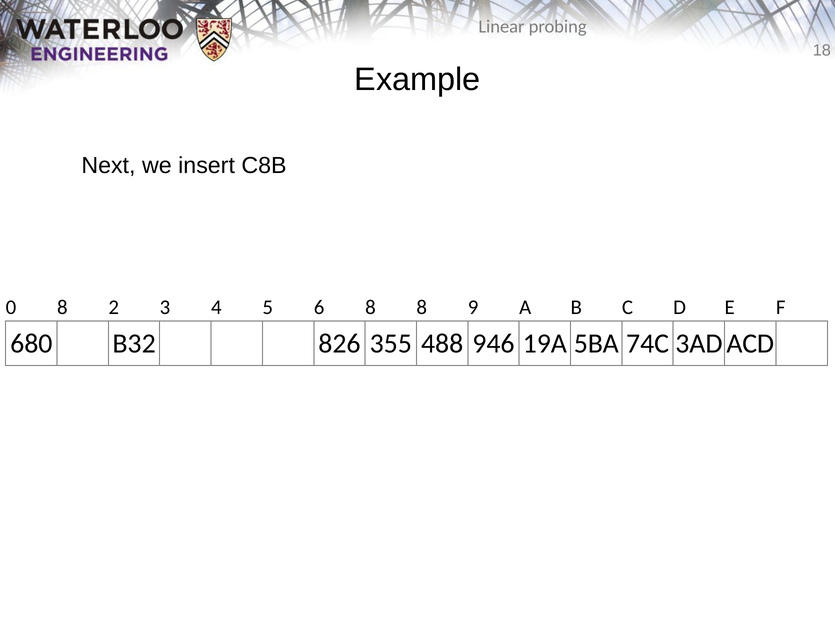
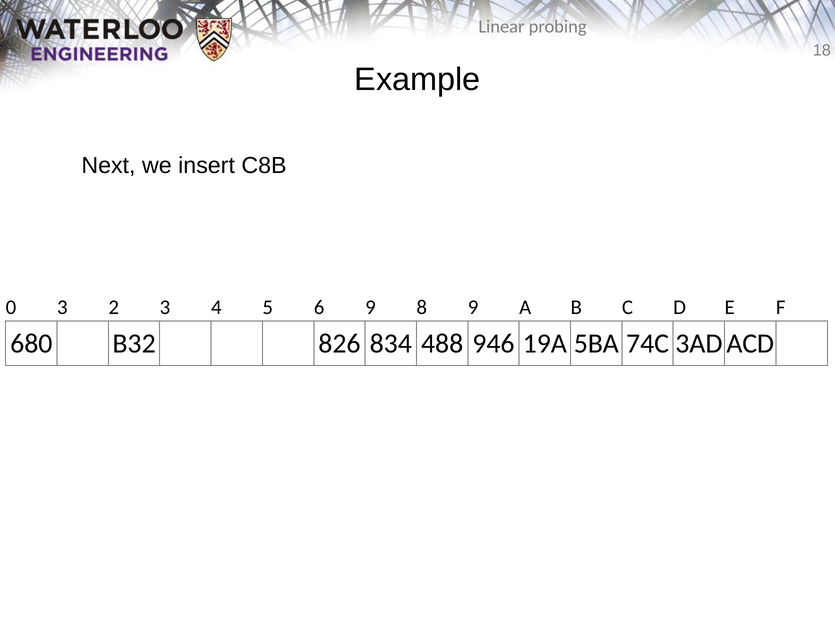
0 8: 8 -> 3
6 8: 8 -> 9
355: 355 -> 834
